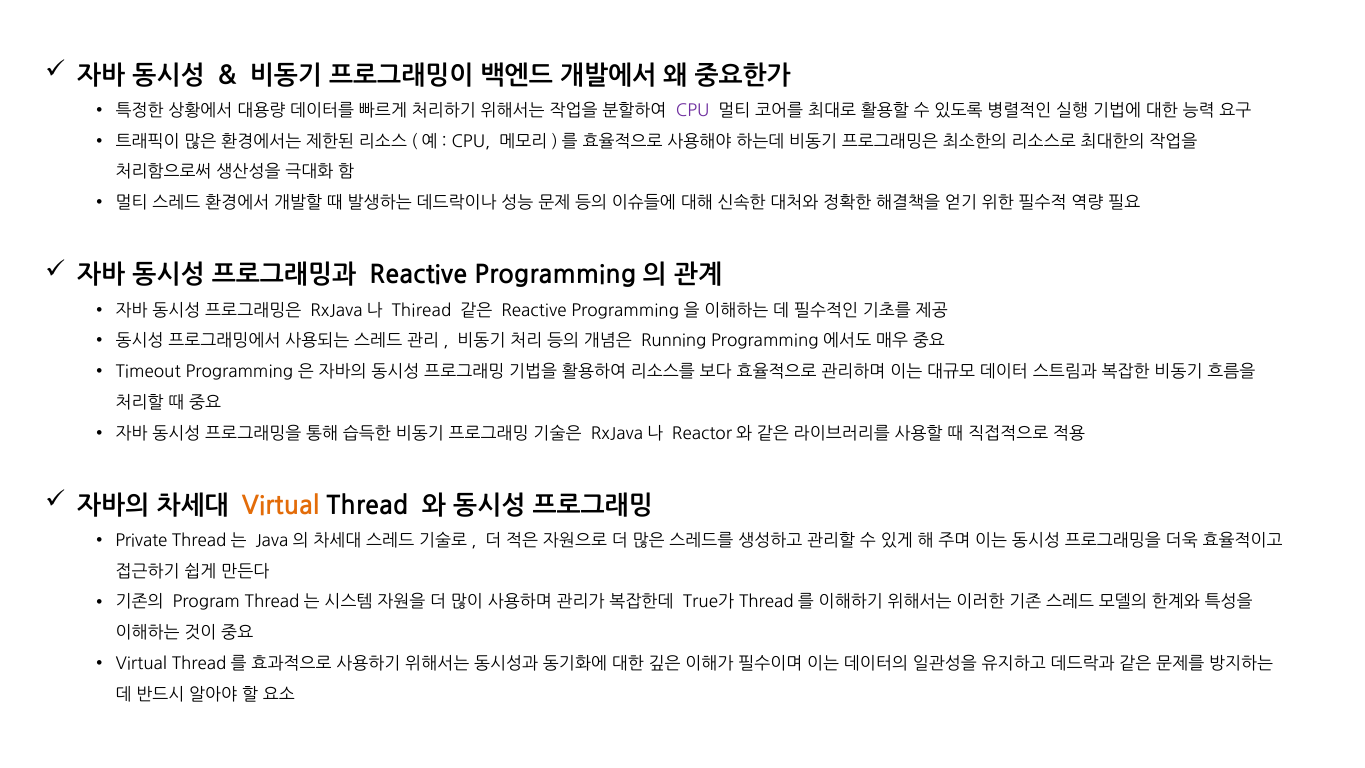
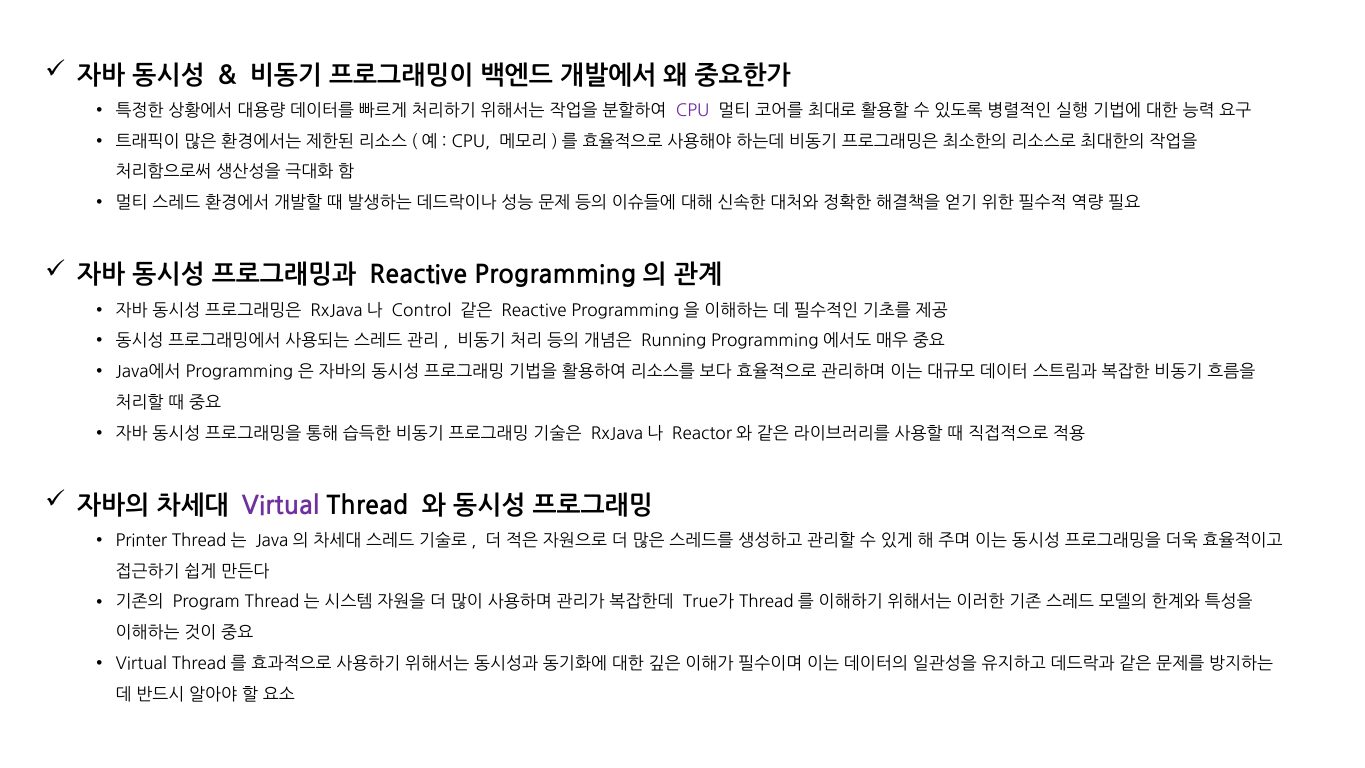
Thiread: Thiread -> Control
Timeout: Timeout -> Java에서
Virtual at (281, 506) colour: orange -> purple
Private: Private -> Printer
